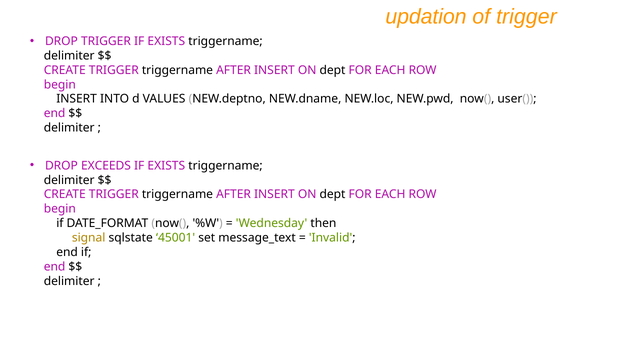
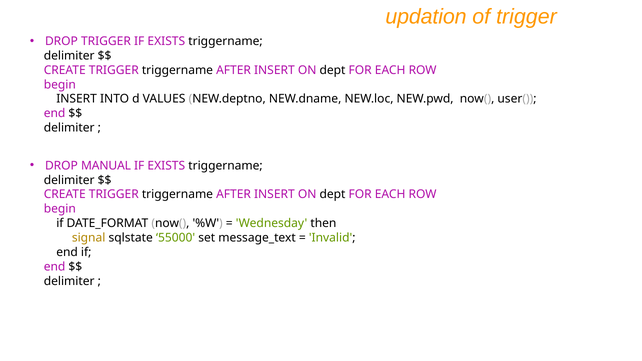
EXCEEDS: EXCEEDS -> MANUAL
45001: 45001 -> 55000
